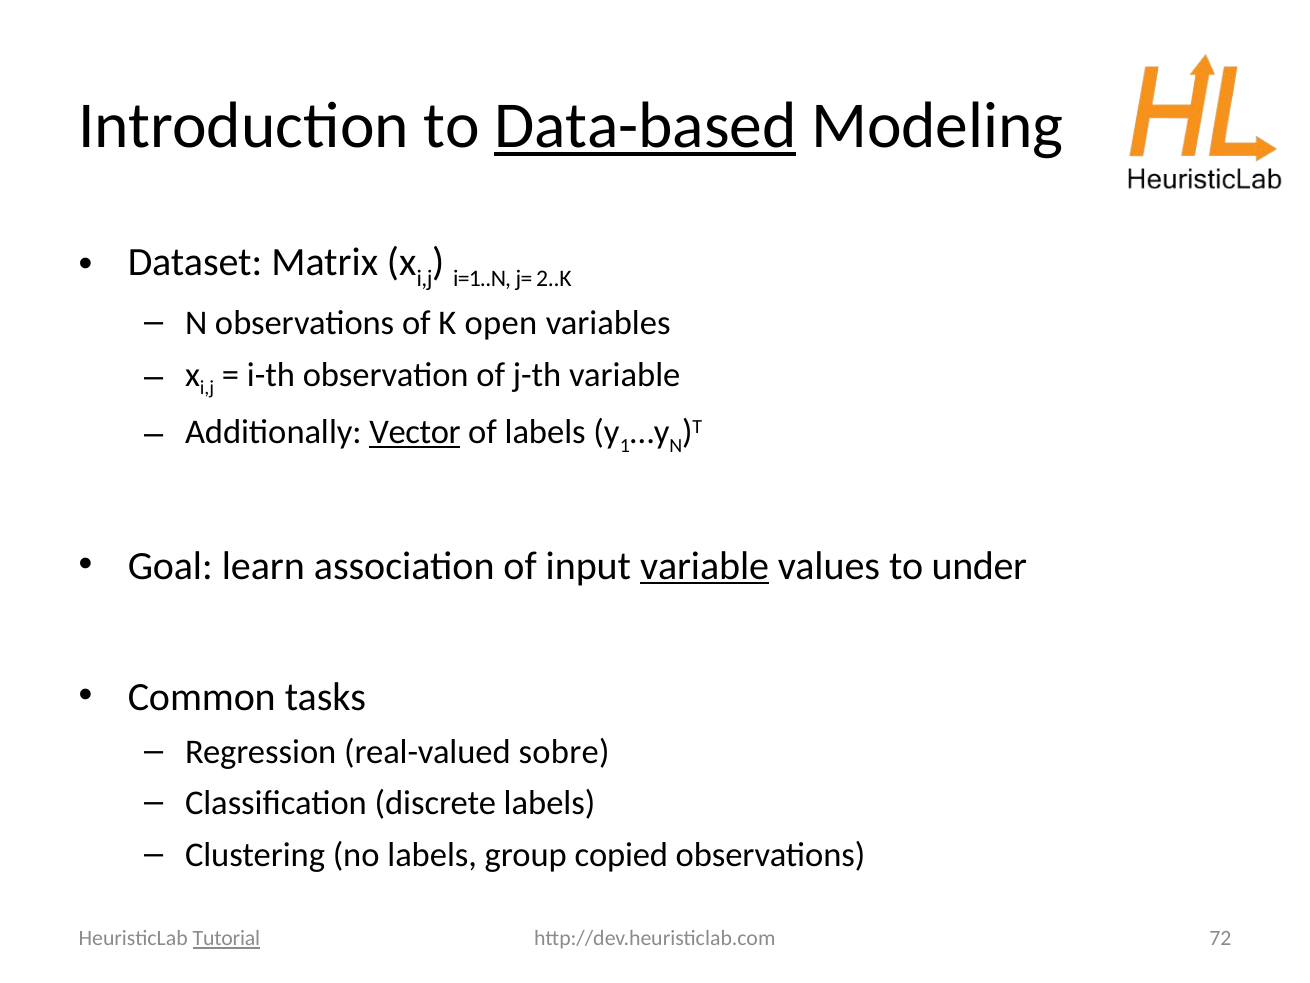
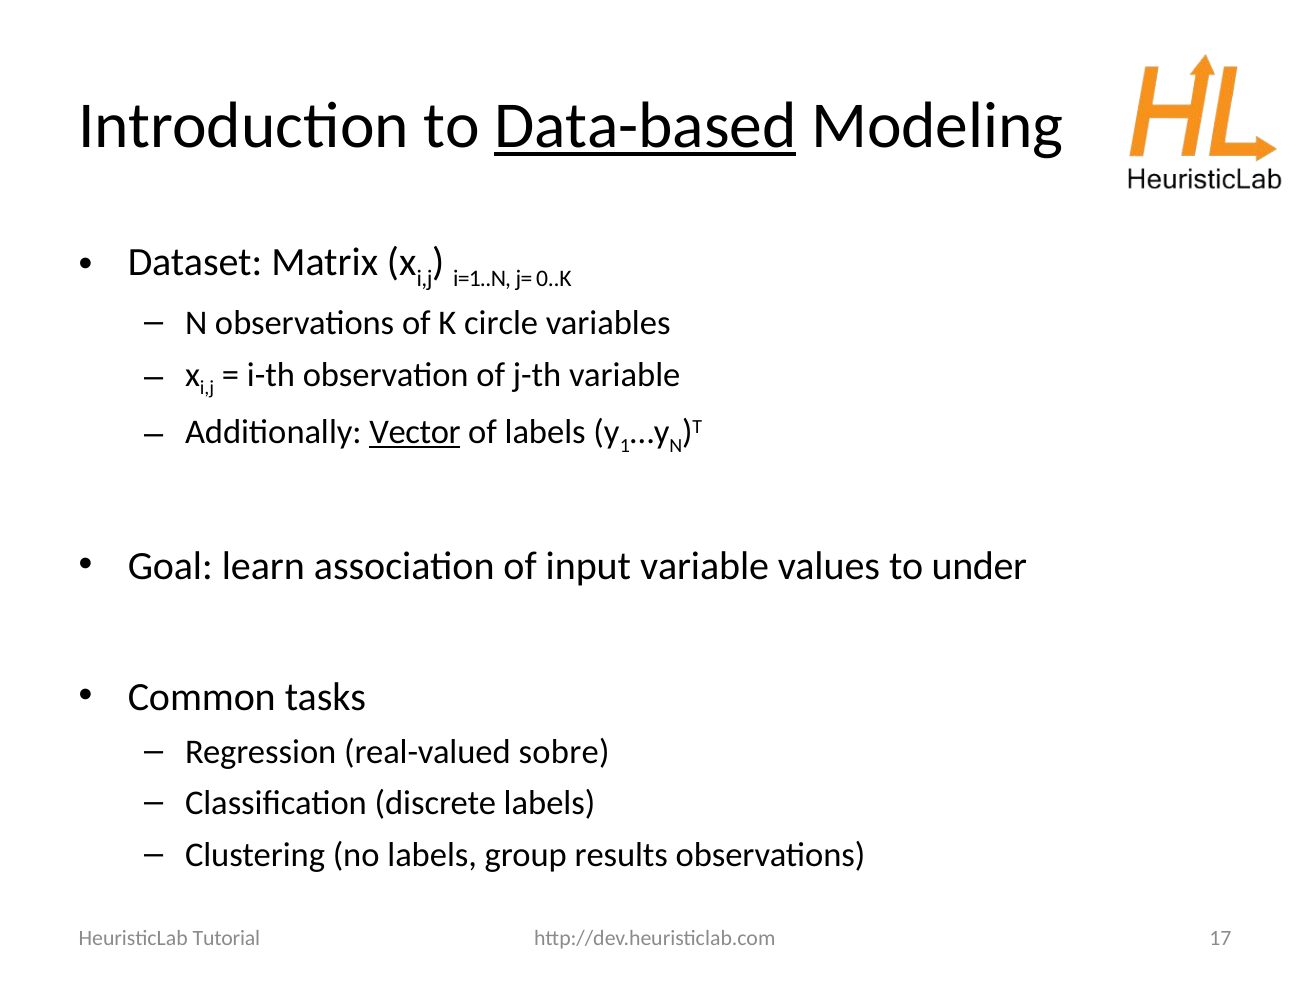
2..K: 2..K -> 0..K
open: open -> circle
variable at (705, 566) underline: present -> none
copied: copied -> results
72: 72 -> 17
Tutorial underline: present -> none
